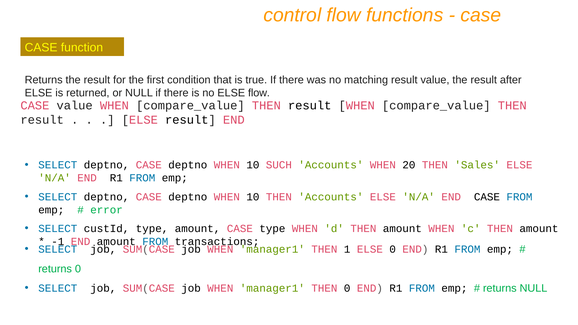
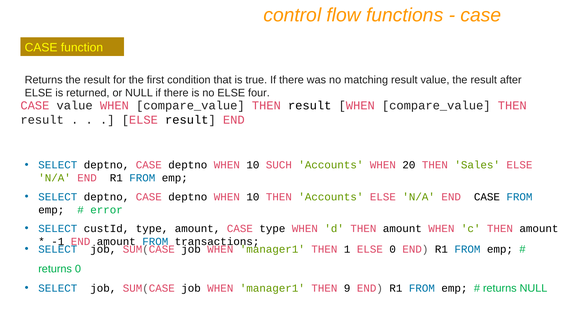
ELSE flow: flow -> four
THEN 0: 0 -> 9
